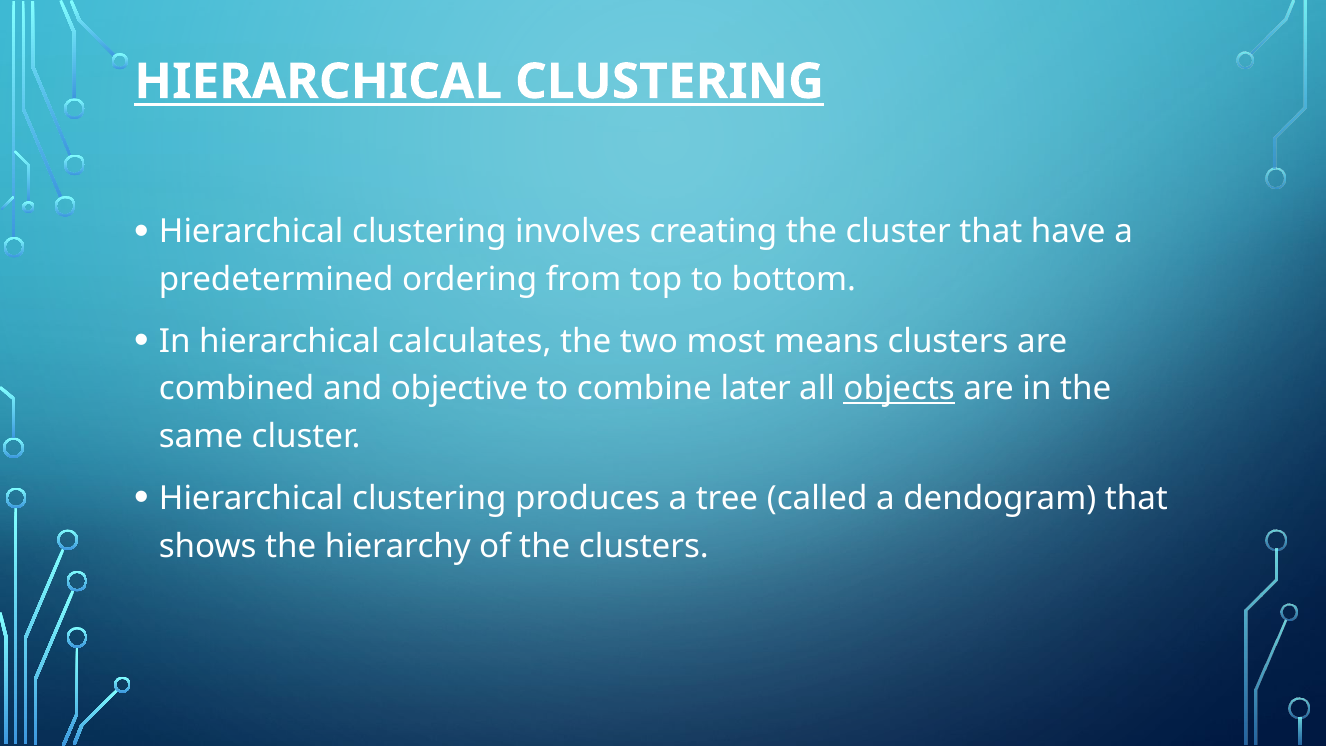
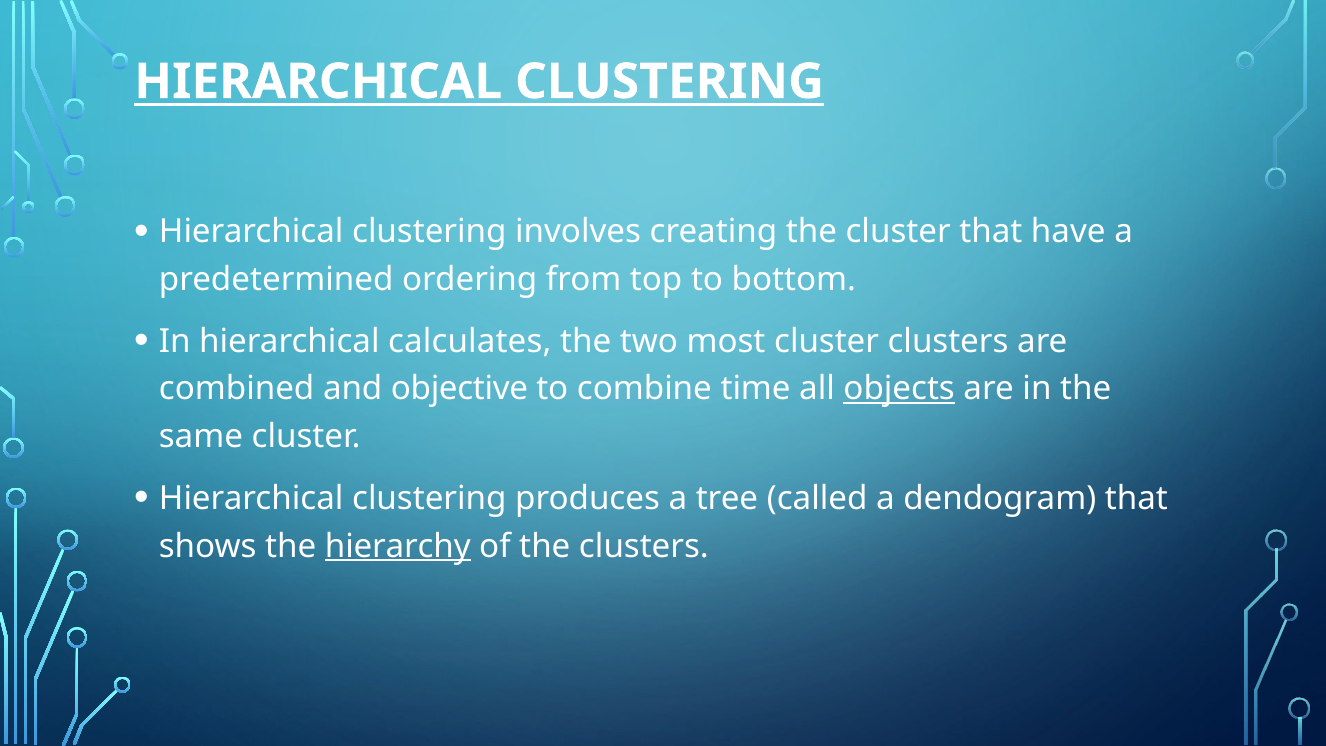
most means: means -> cluster
later: later -> time
hierarchy underline: none -> present
